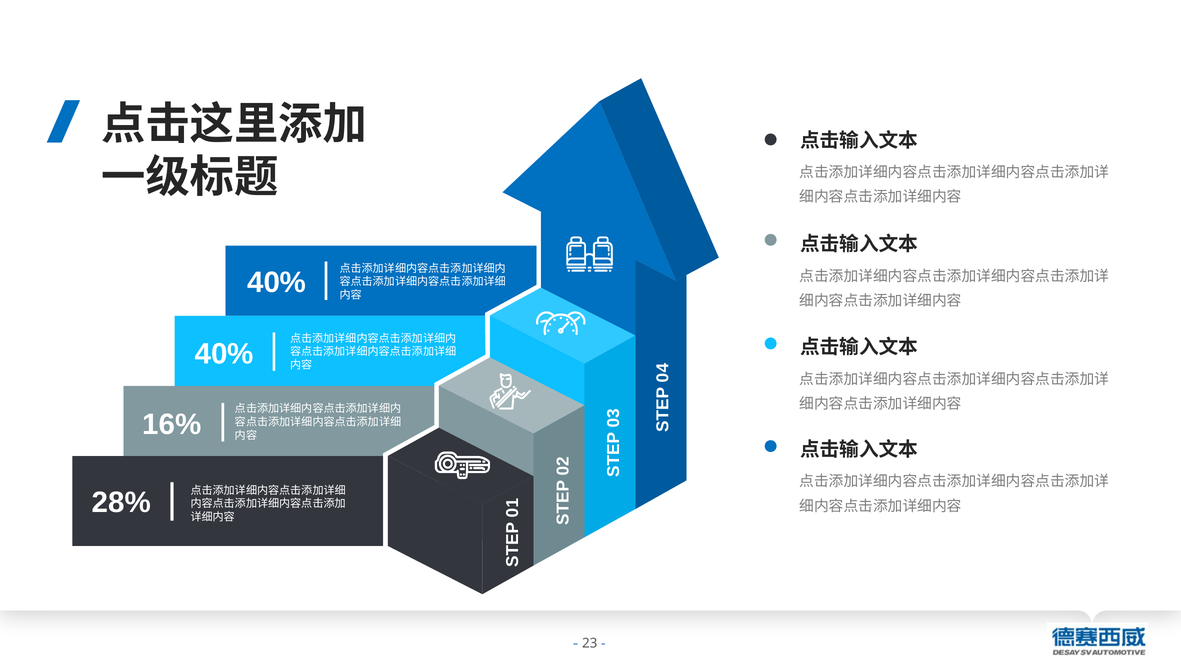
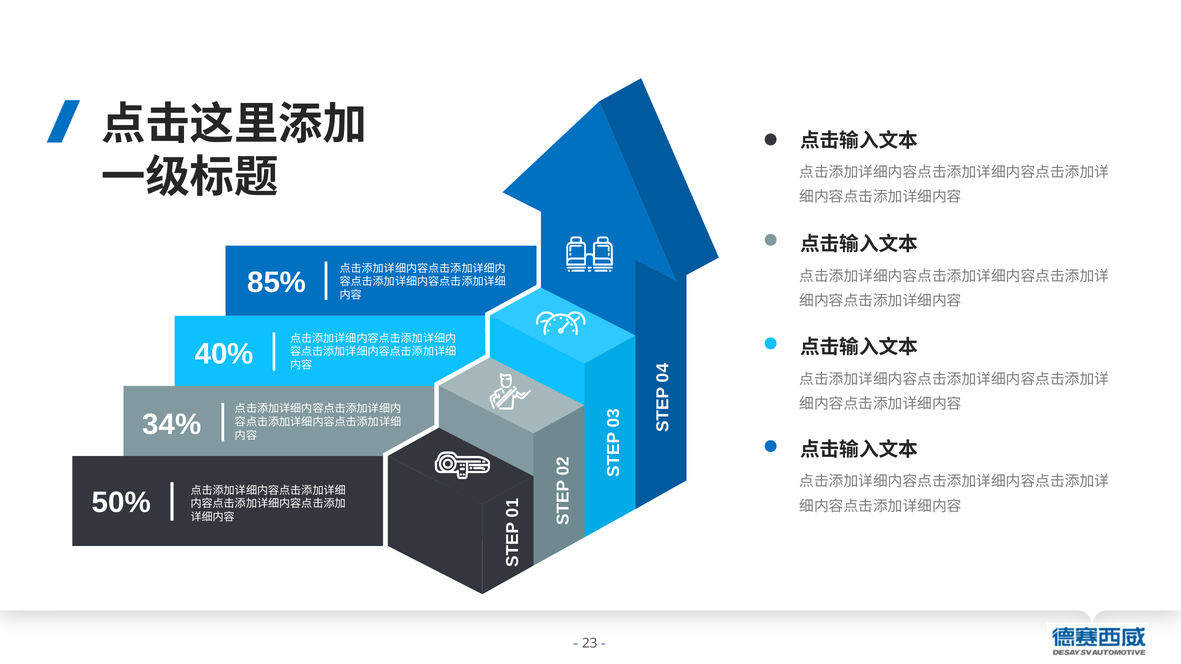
40% at (277, 283): 40% -> 85%
16%: 16% -> 34%
28%: 28% -> 50%
